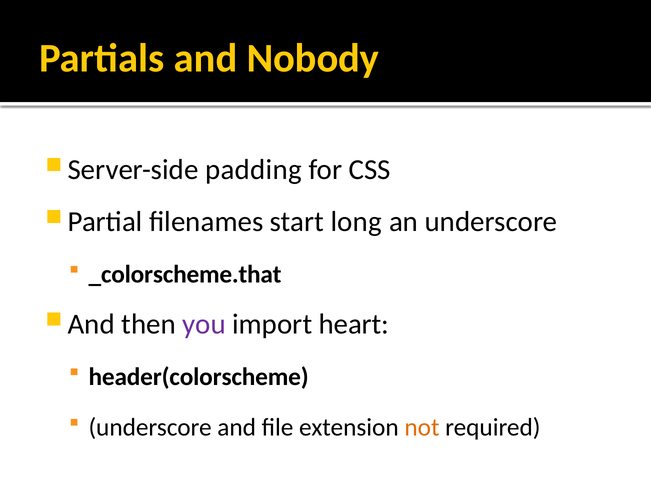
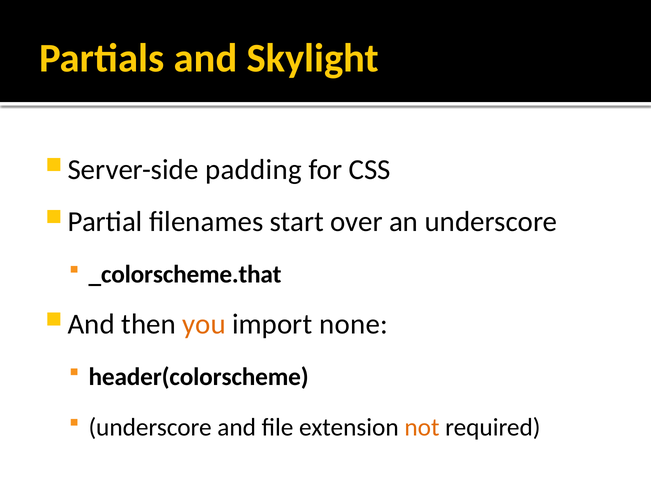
Nobody: Nobody -> Skylight
long: long -> over
you colour: purple -> orange
heart: heart -> none
